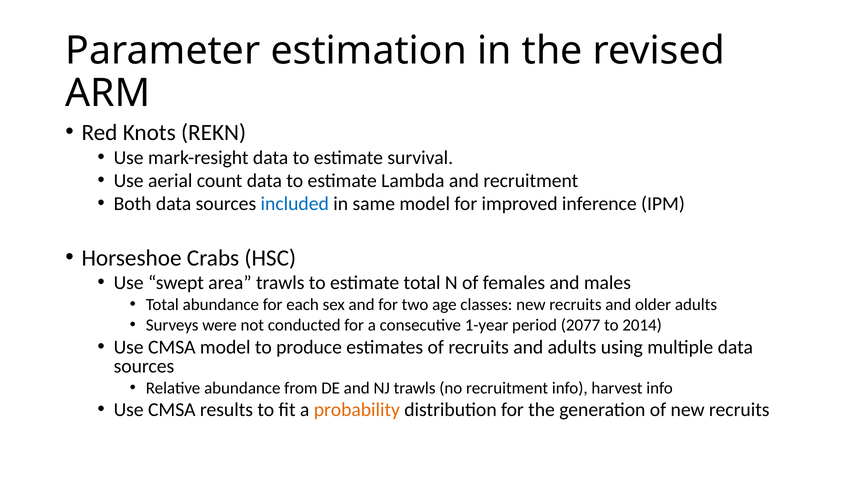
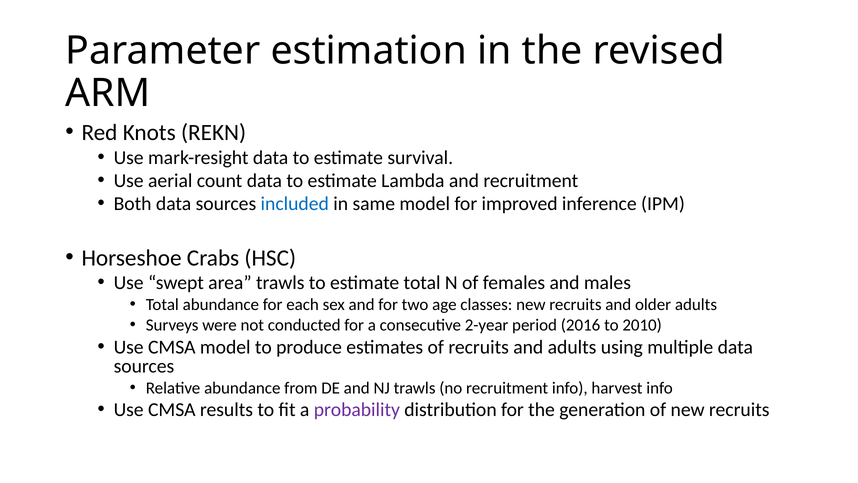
1-year: 1-year -> 2-year
2077: 2077 -> 2016
2014: 2014 -> 2010
probability colour: orange -> purple
